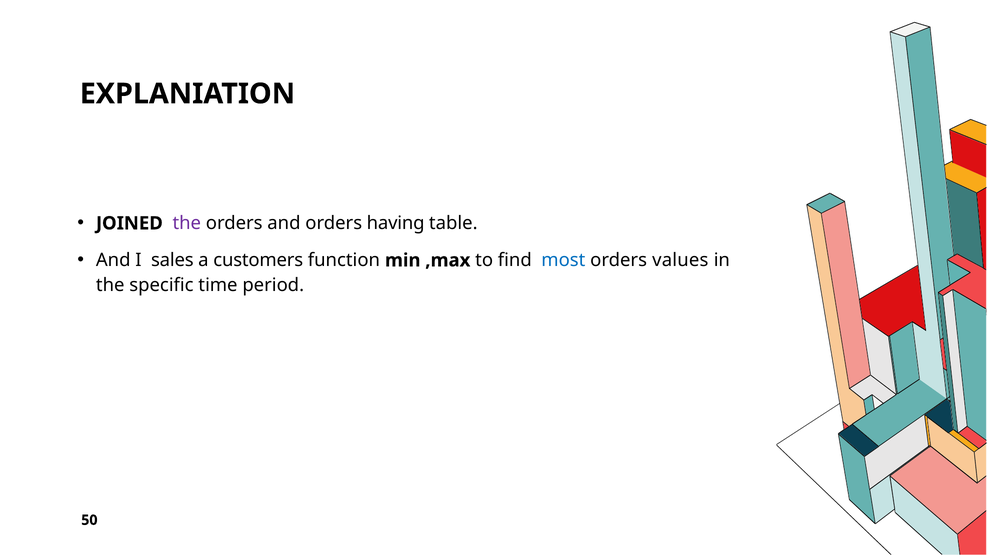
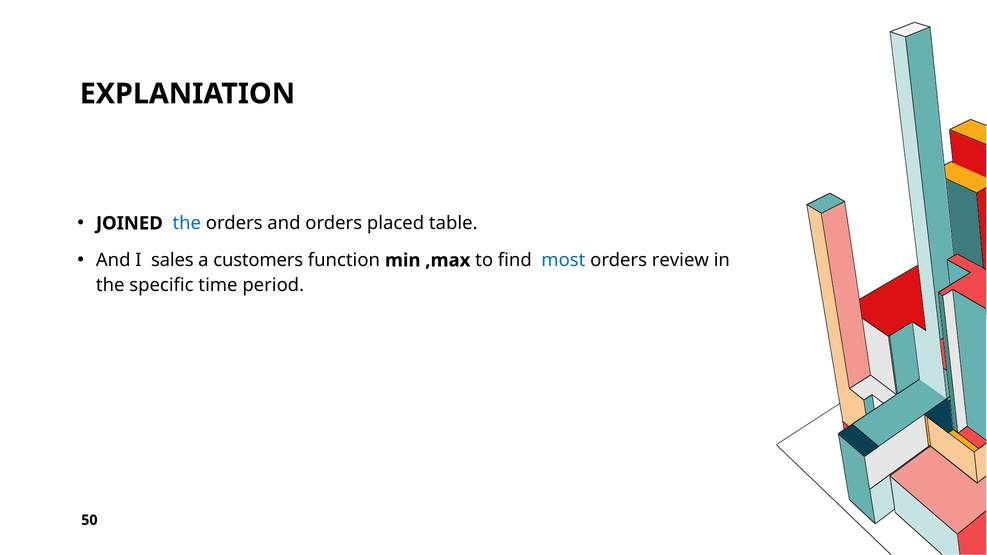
the at (187, 223) colour: purple -> blue
having: having -> placed
values: values -> review
